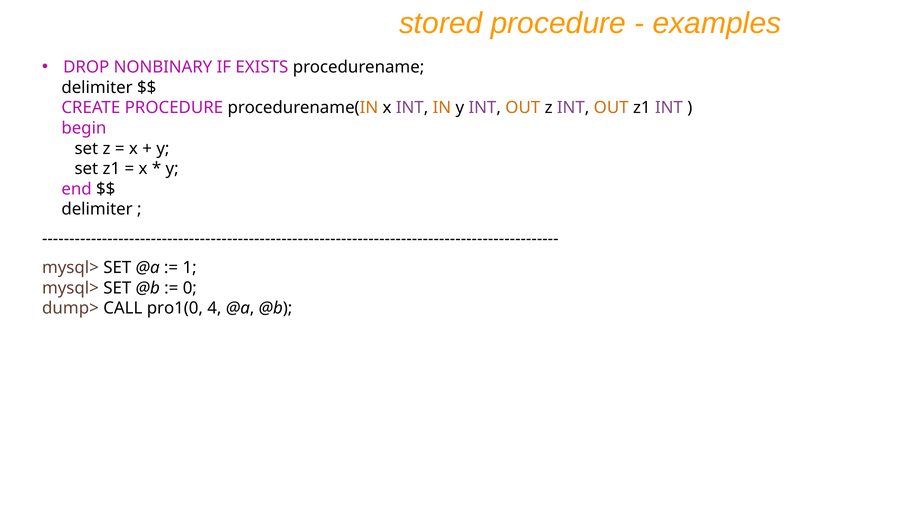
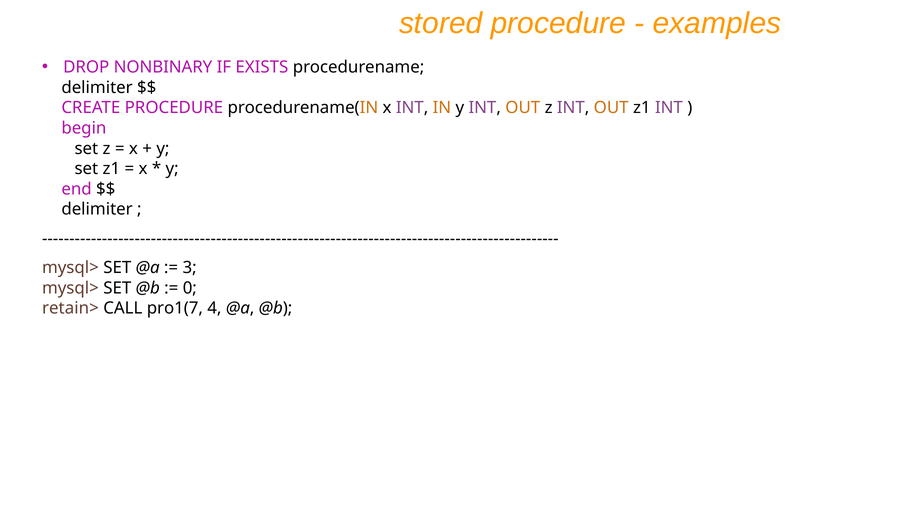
1: 1 -> 3
dump>: dump> -> retain>
pro1(0: pro1(0 -> pro1(7
